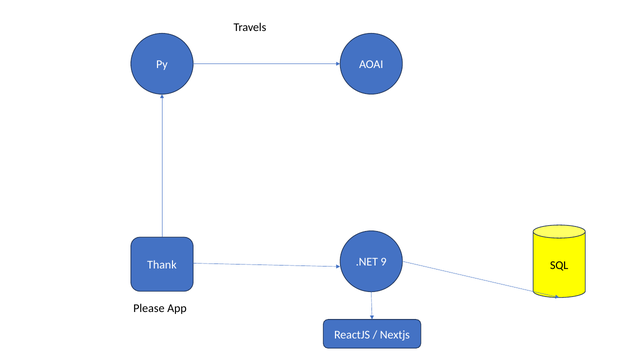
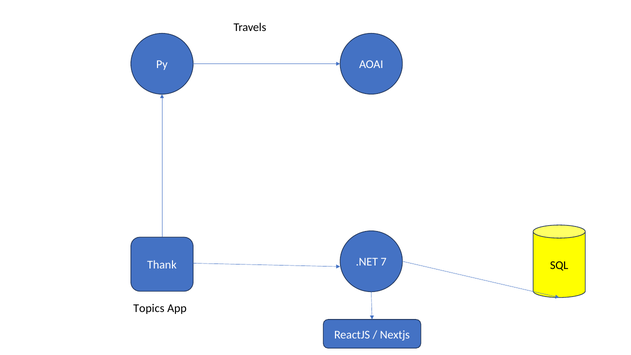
9: 9 -> 7
Please: Please -> Topics
